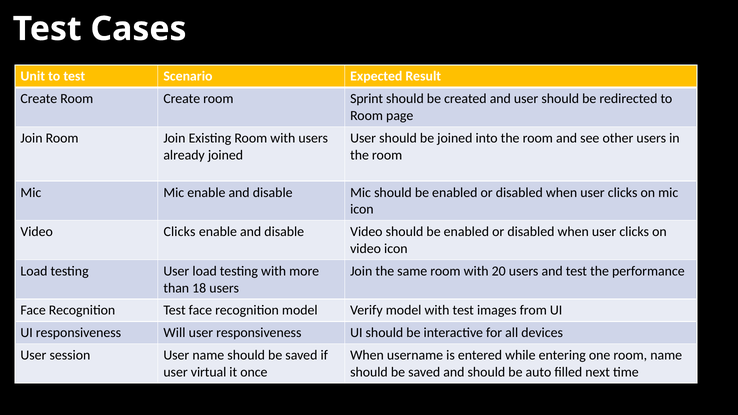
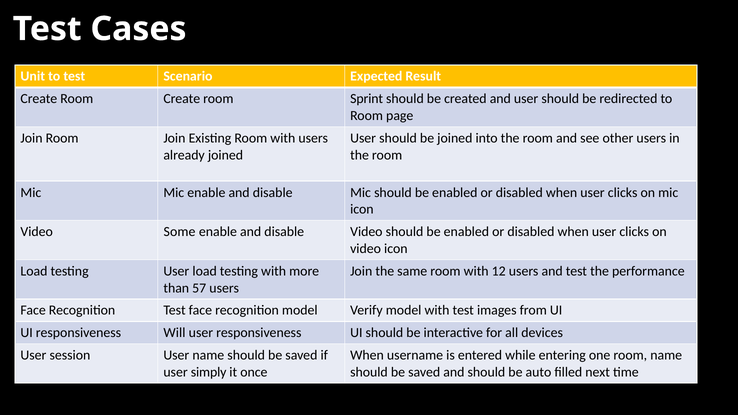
Video Clicks: Clicks -> Some
20: 20 -> 12
18: 18 -> 57
virtual: virtual -> simply
